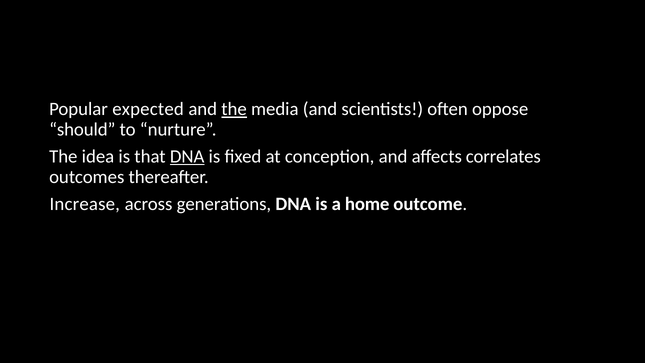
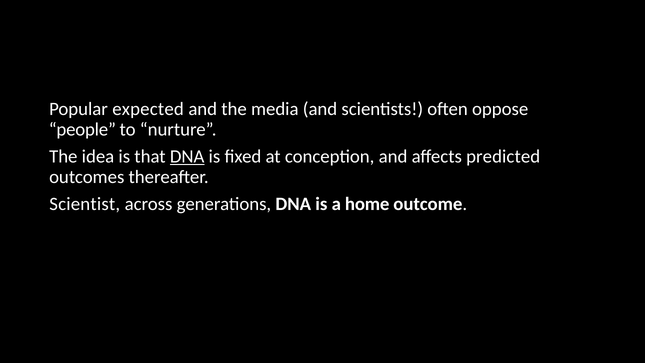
the at (234, 109) underline: present -> none
should: should -> people
correlates: correlates -> predicted
Increase: Increase -> Scientist
